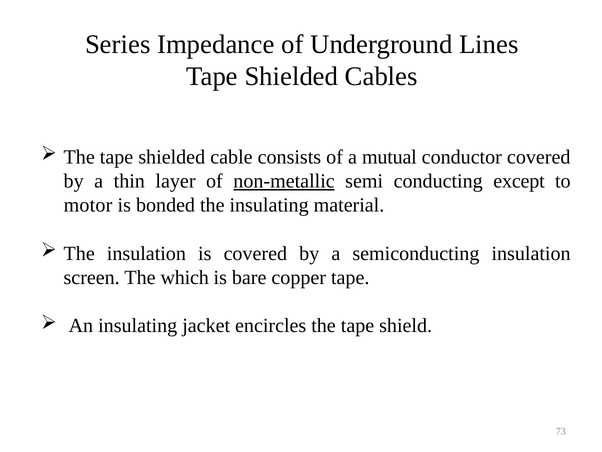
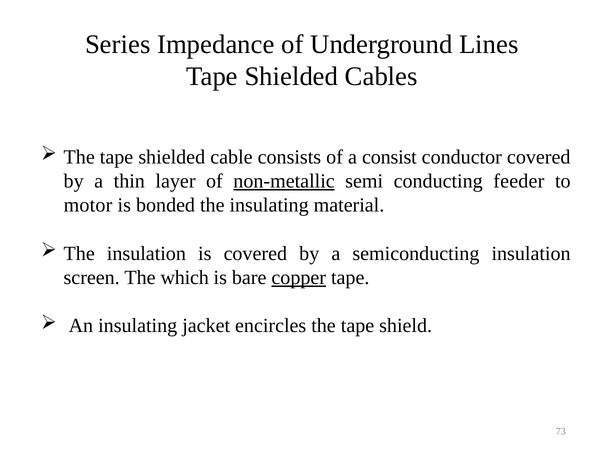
mutual: mutual -> consist
except: except -> feeder
copper underline: none -> present
